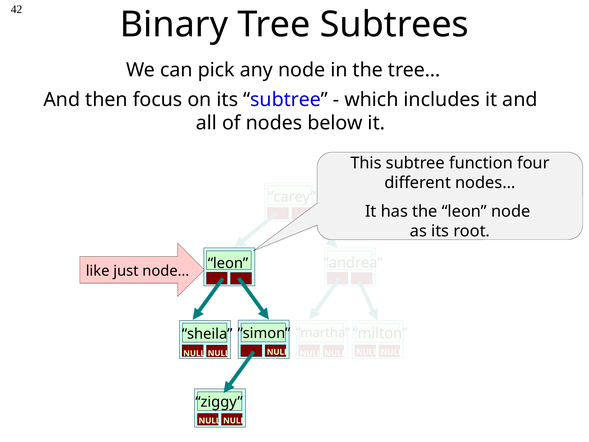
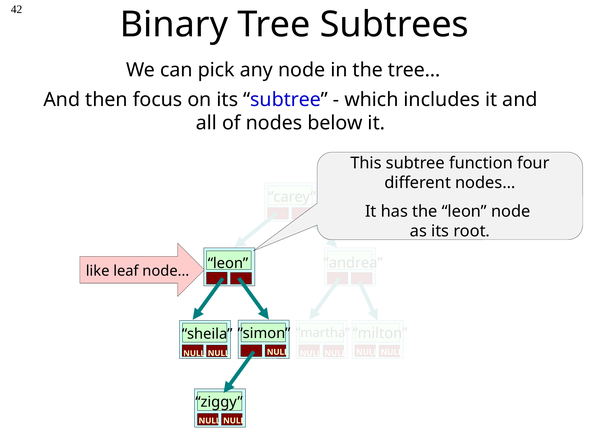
just: just -> leaf
